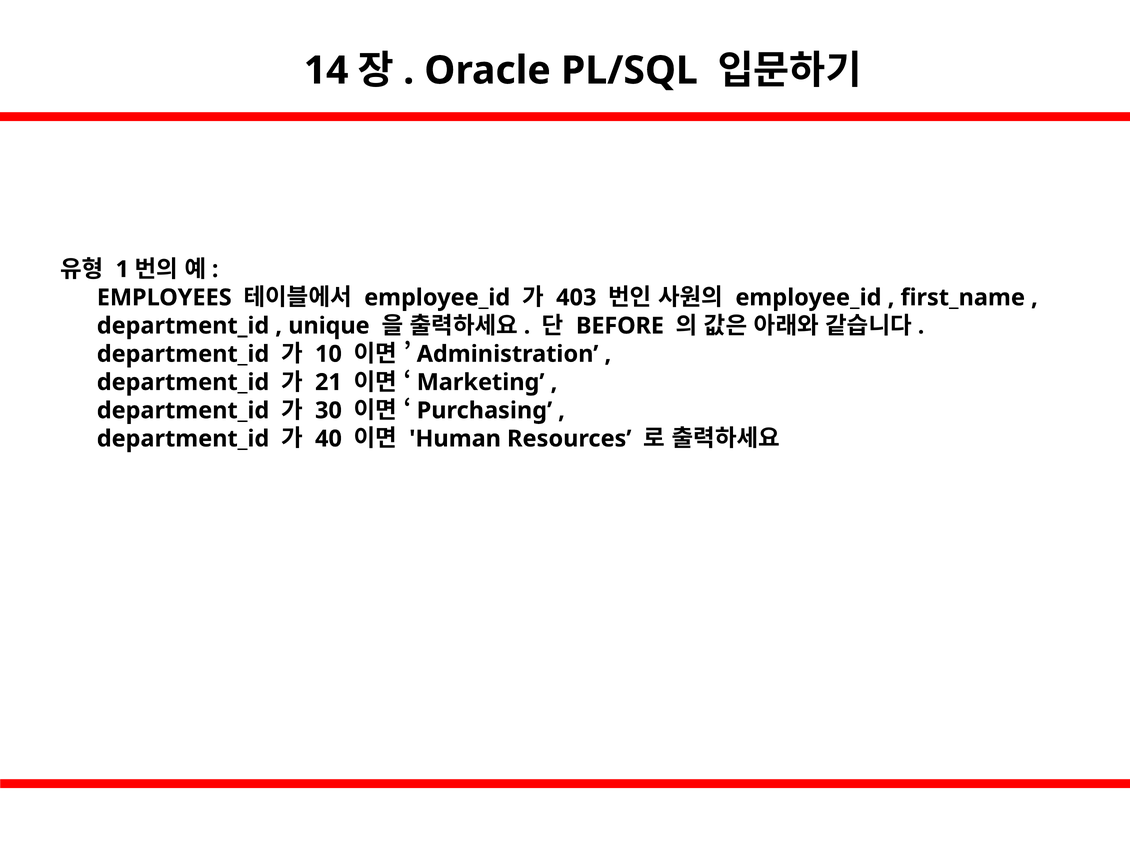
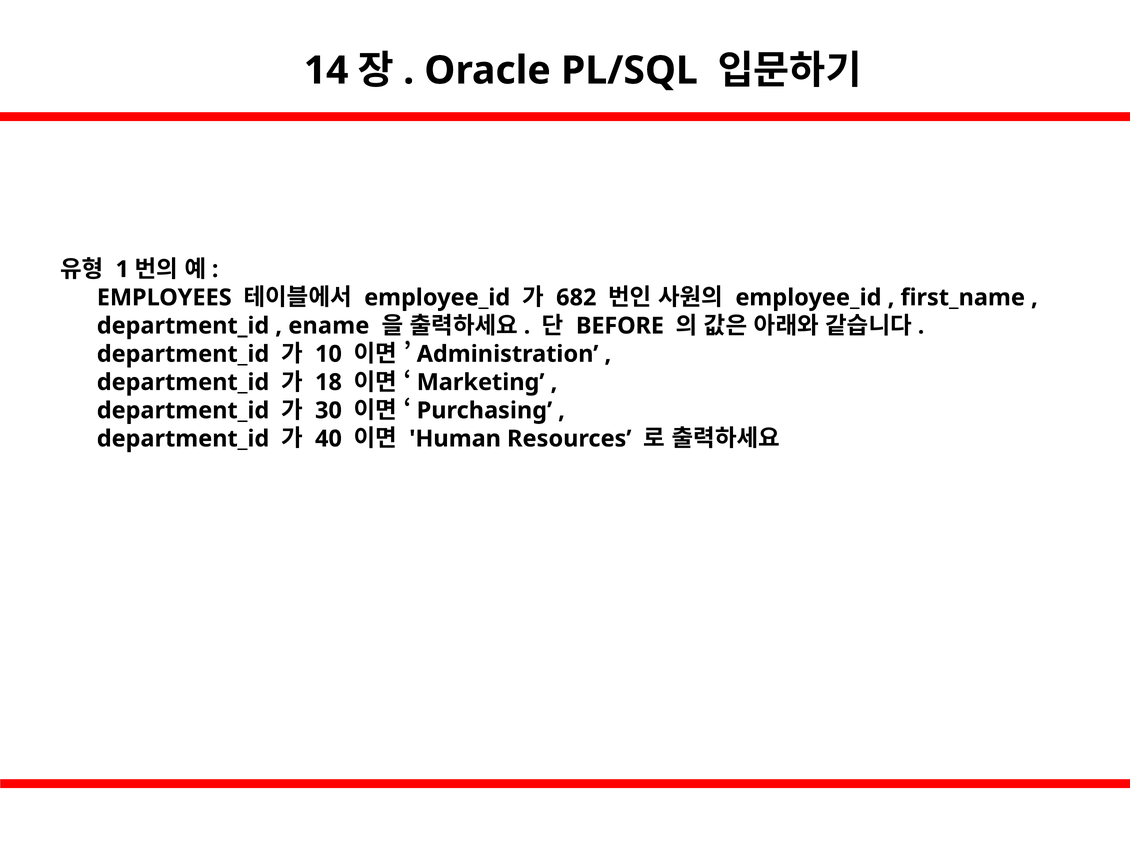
403: 403 -> 682
unique: unique -> ename
21: 21 -> 18
